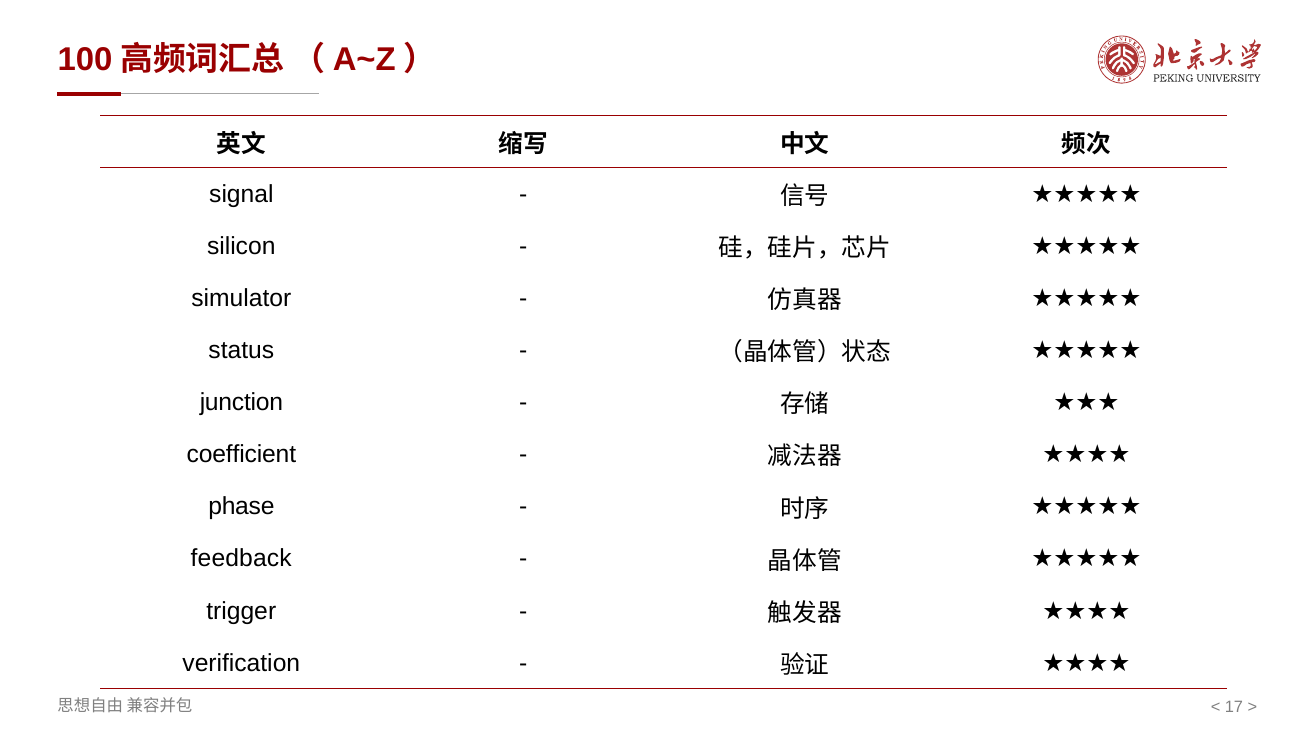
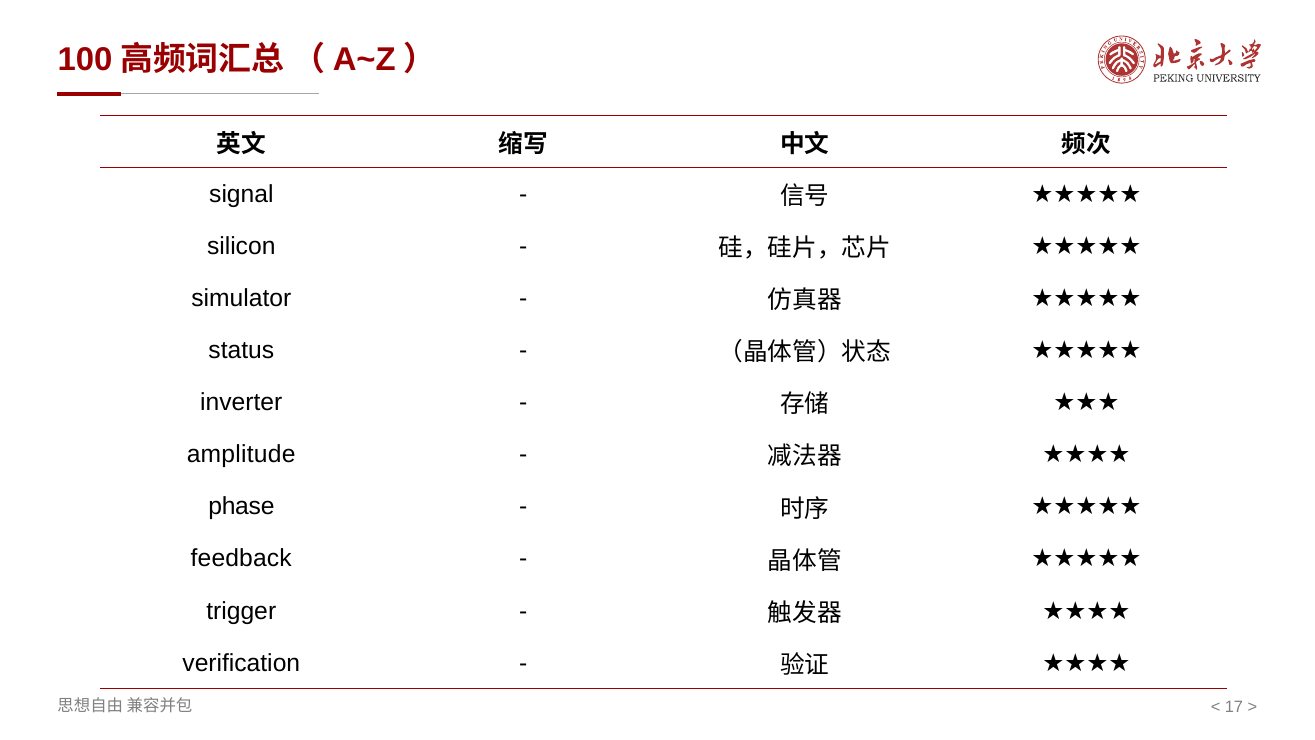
junction: junction -> inverter
coefficient: coefficient -> amplitude
